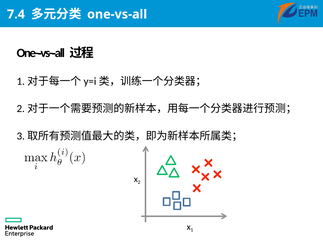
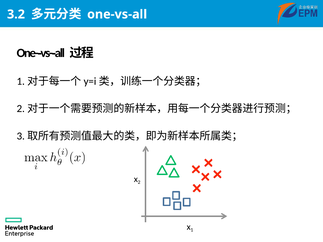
7.4: 7.4 -> 3.2
